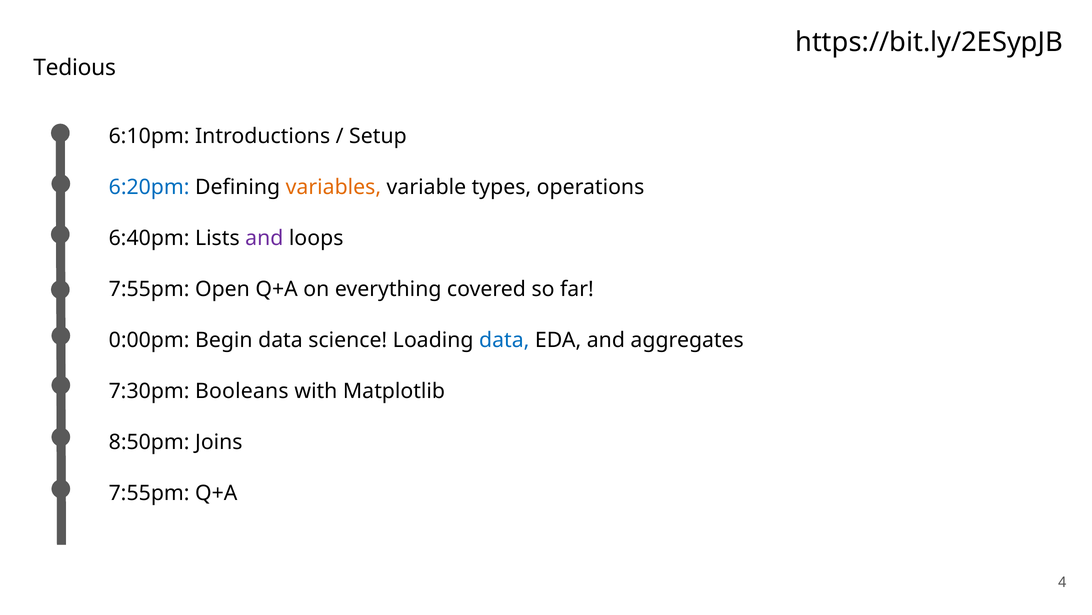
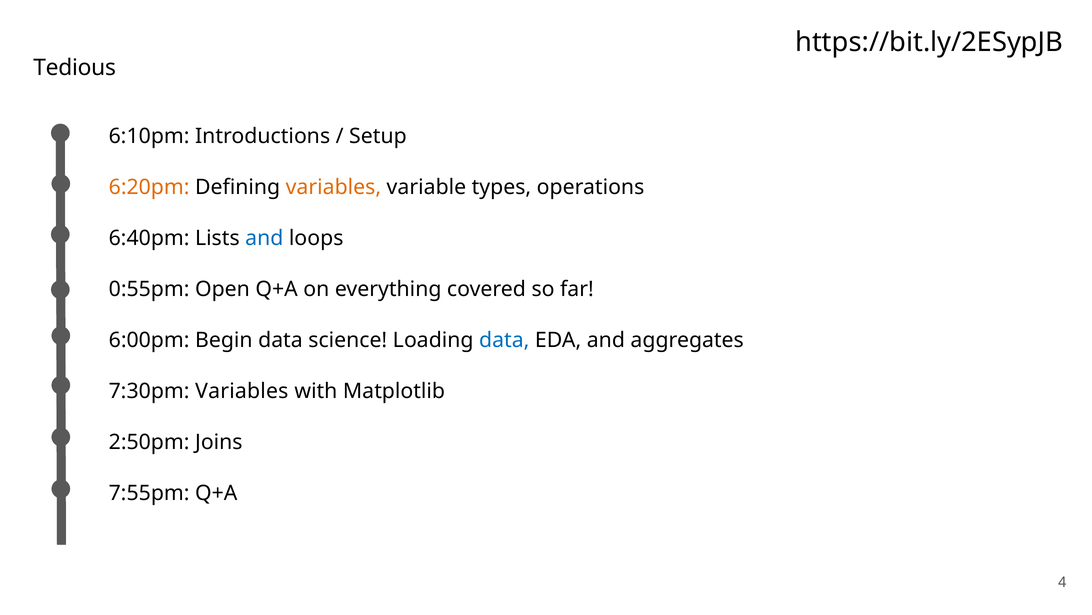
6:20pm colour: blue -> orange
and at (264, 238) colour: purple -> blue
7:55pm at (149, 289): 7:55pm -> 0:55pm
0:00pm: 0:00pm -> 6:00pm
7:30pm Booleans: Booleans -> Variables
8:50pm: 8:50pm -> 2:50pm
